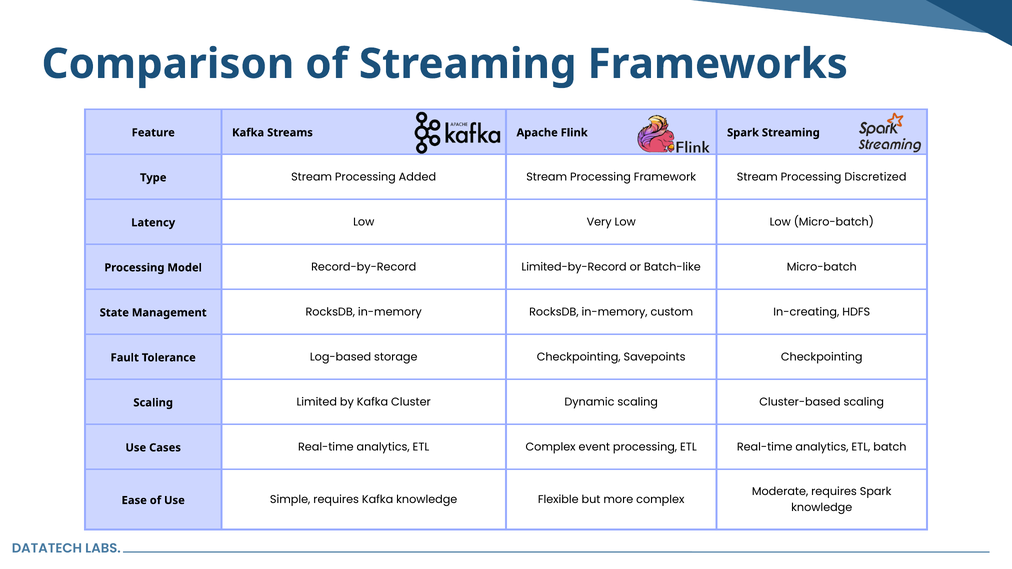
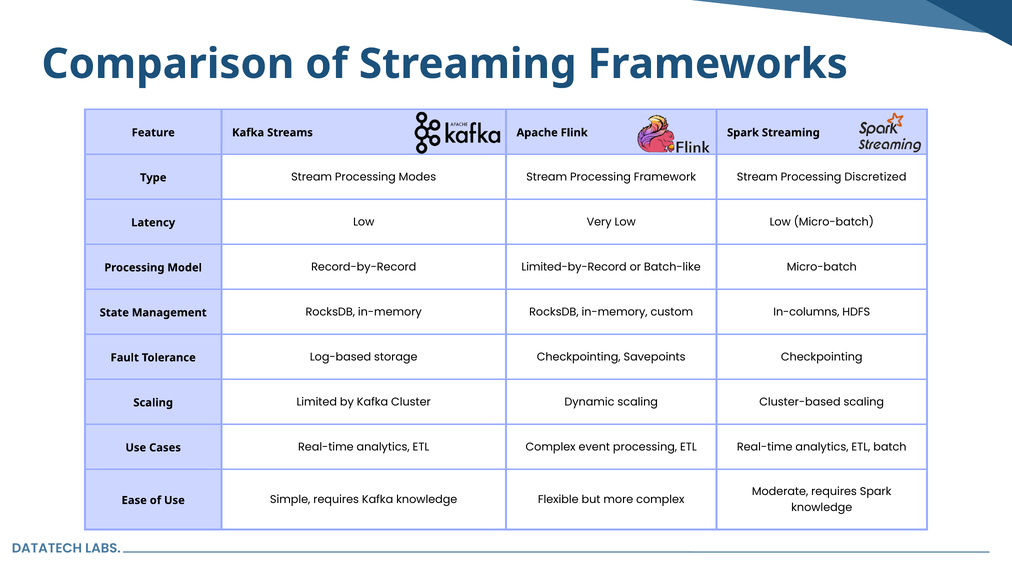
Added: Added -> Modes
In-creating: In-creating -> In-columns
